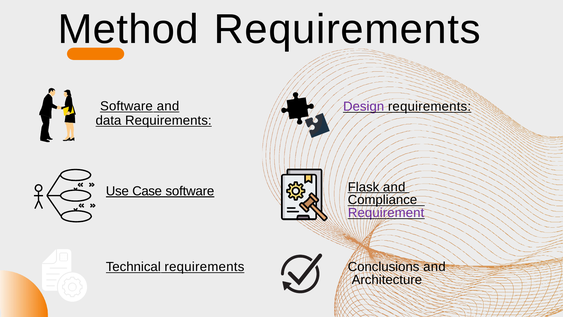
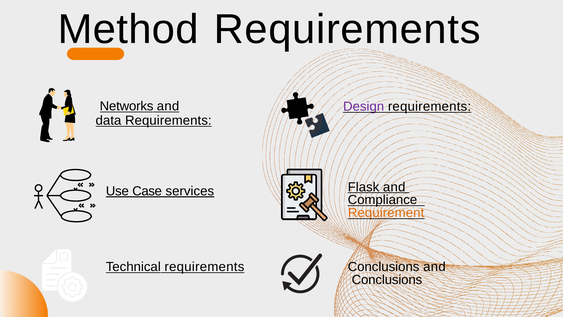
Software at (126, 106): Software -> Networks
Case software: software -> services
Requirement colour: purple -> orange
Architecture at (387, 279): Architecture -> Conclusions
